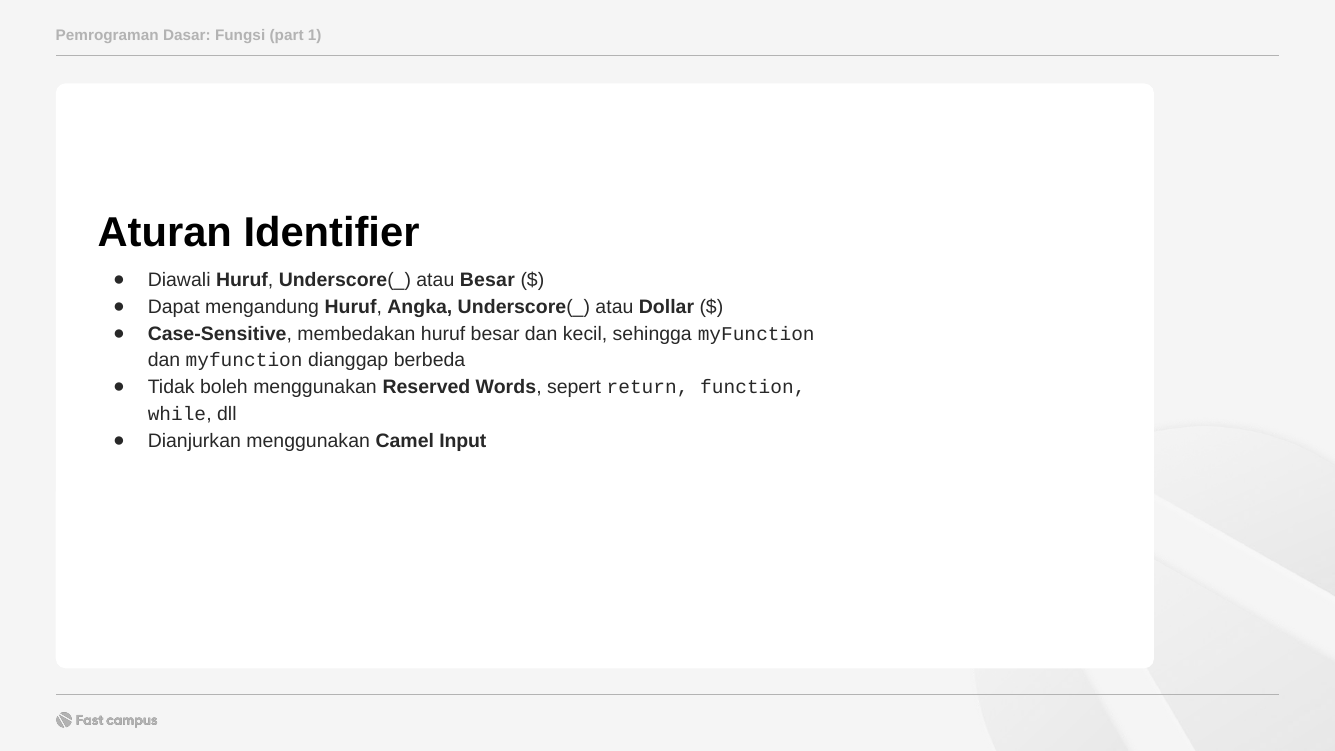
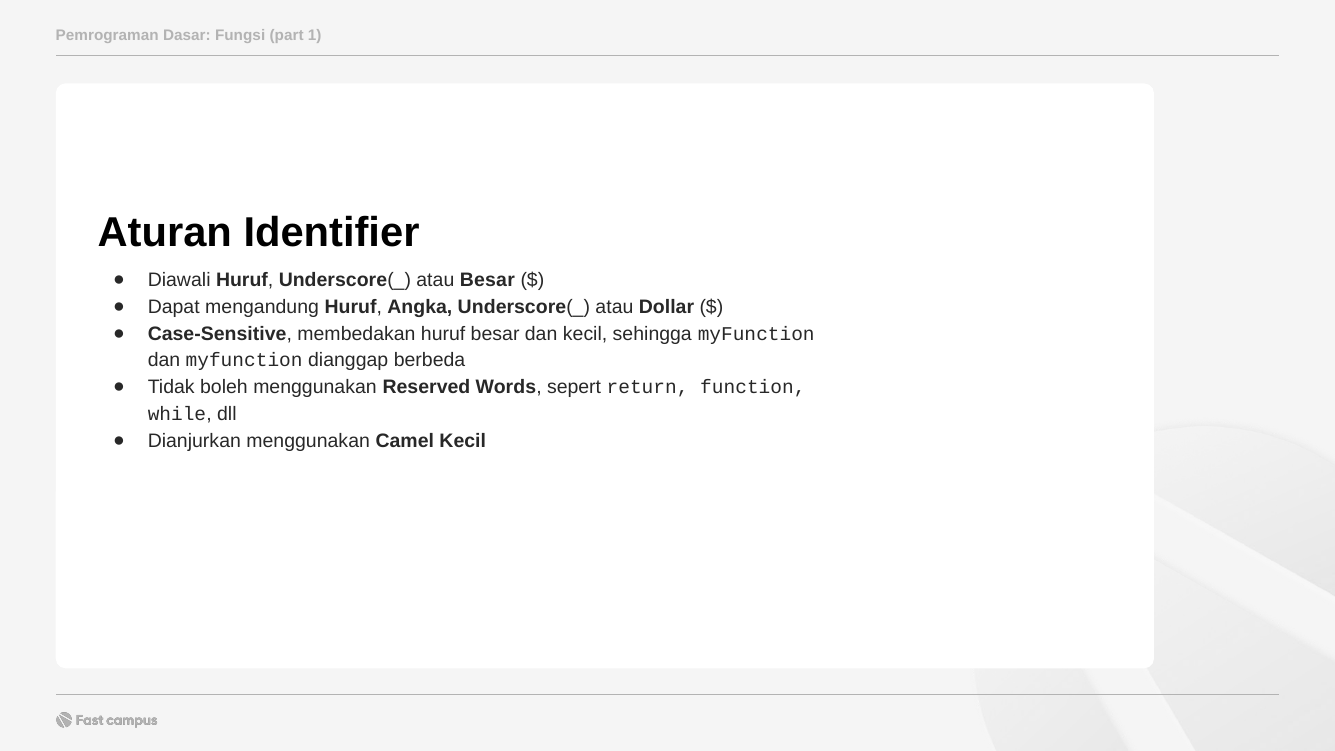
Camel Input: Input -> Kecil
